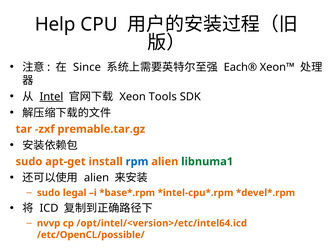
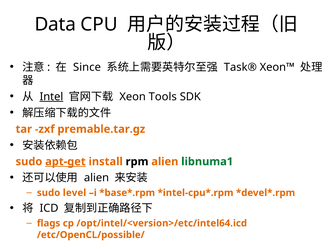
Help: Help -> Data
Each®: Each® -> Task®
apt-get underline: none -> present
rpm colour: blue -> black
legal: legal -> level
nvvp: nvvp -> flags
